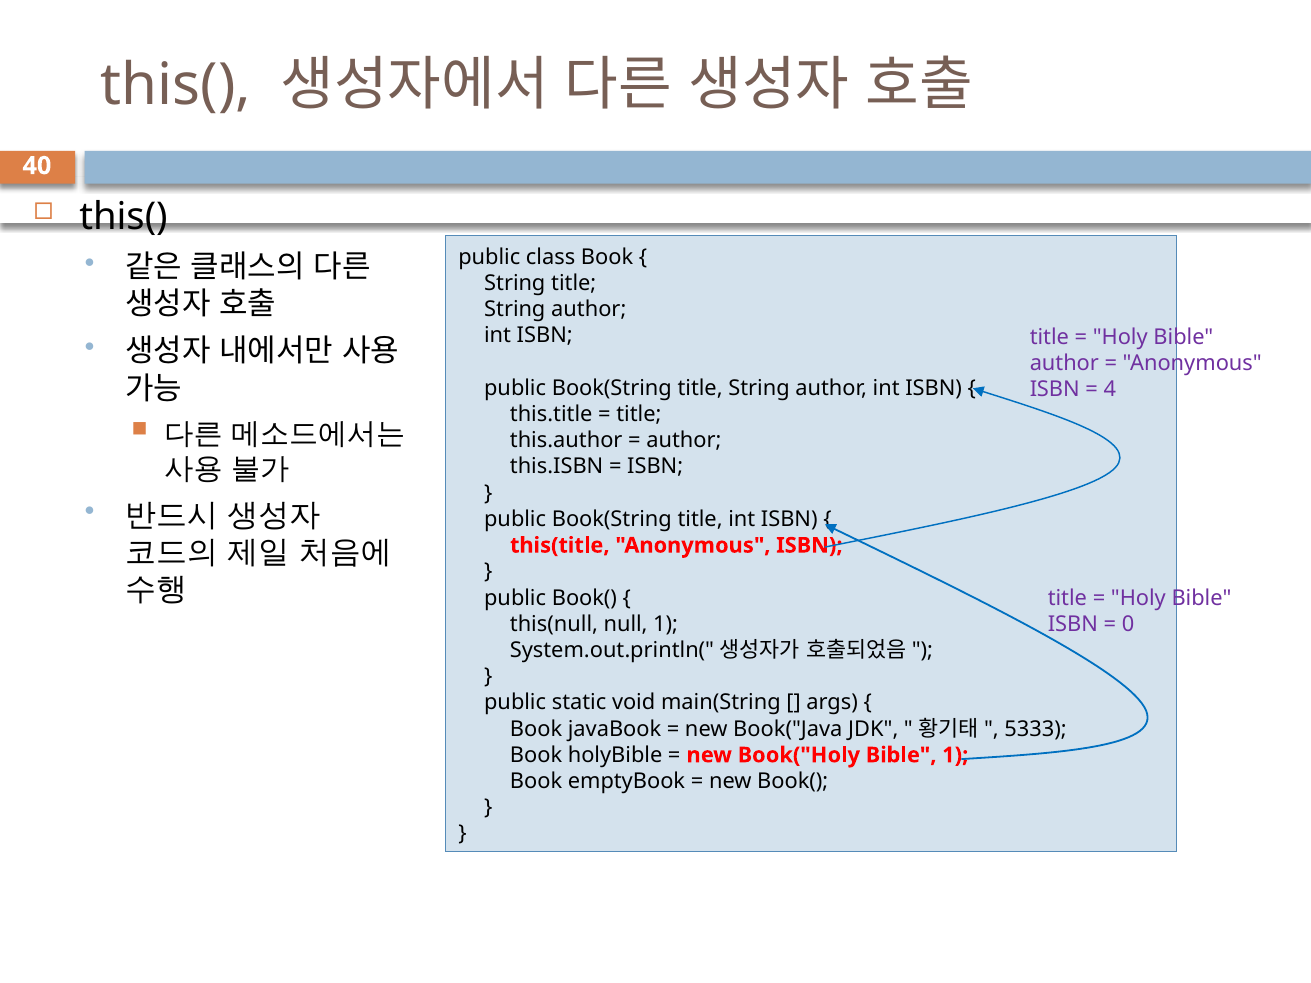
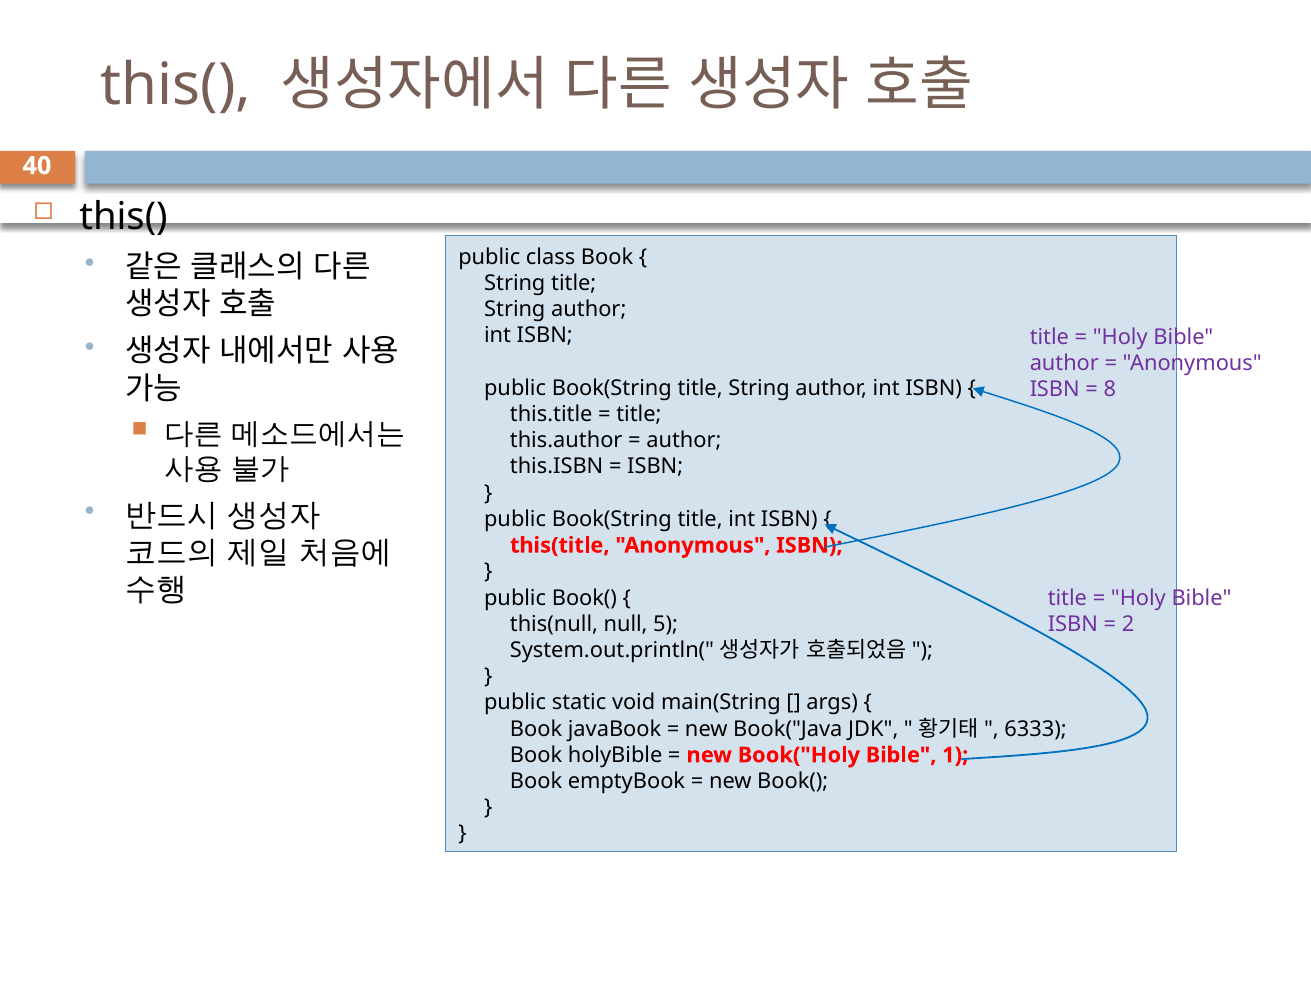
4: 4 -> 8
null 1: 1 -> 5
0: 0 -> 2
5333: 5333 -> 6333
